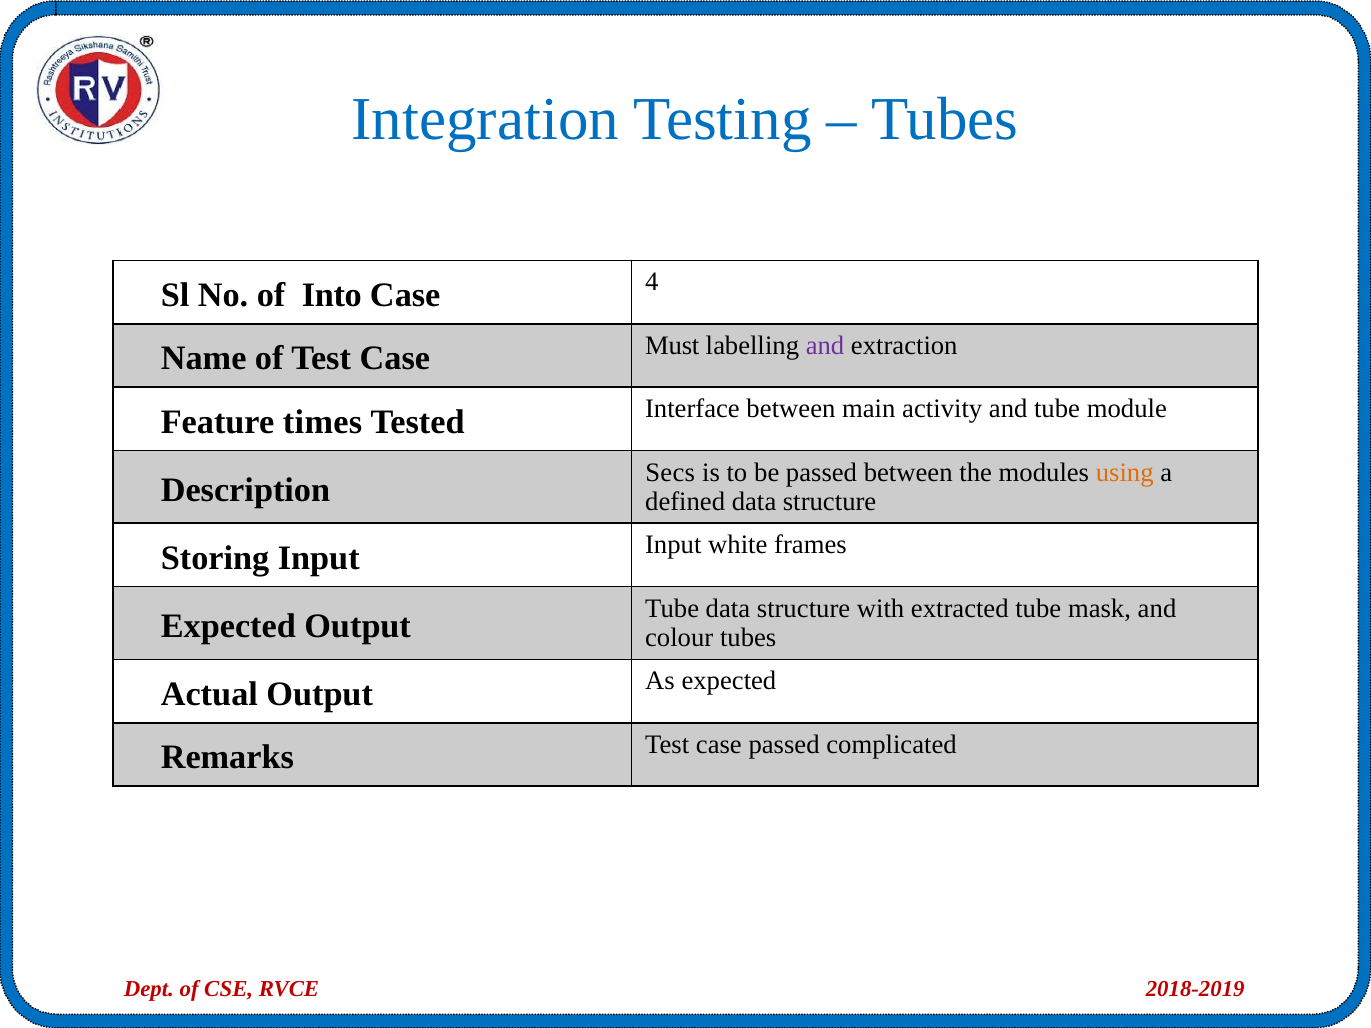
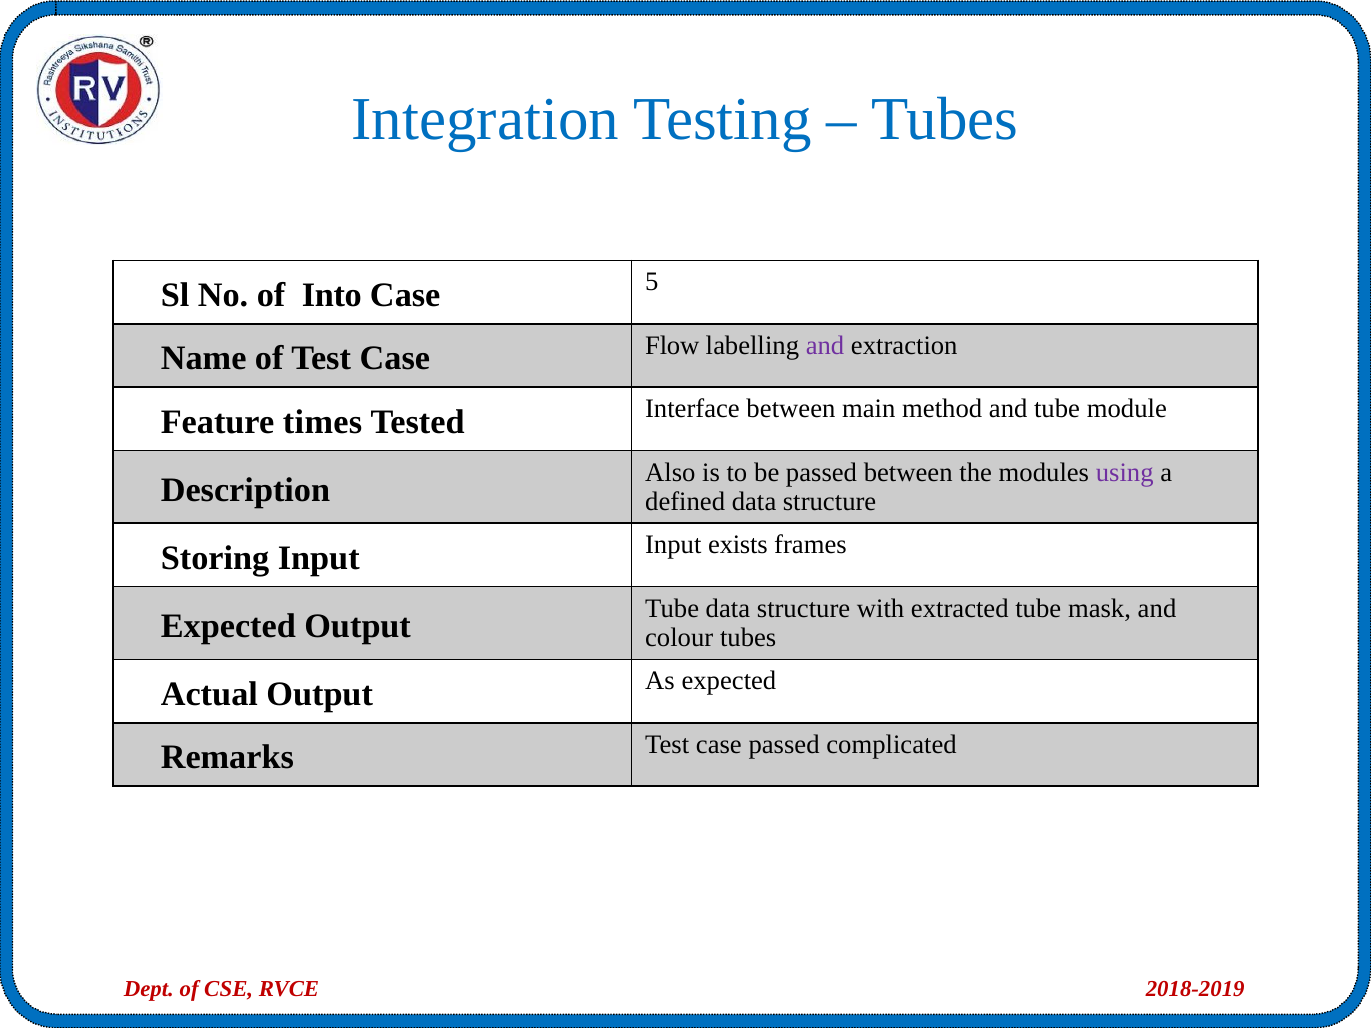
4: 4 -> 5
Must: Must -> Flow
activity: activity -> method
Secs: Secs -> Also
using colour: orange -> purple
white: white -> exists
